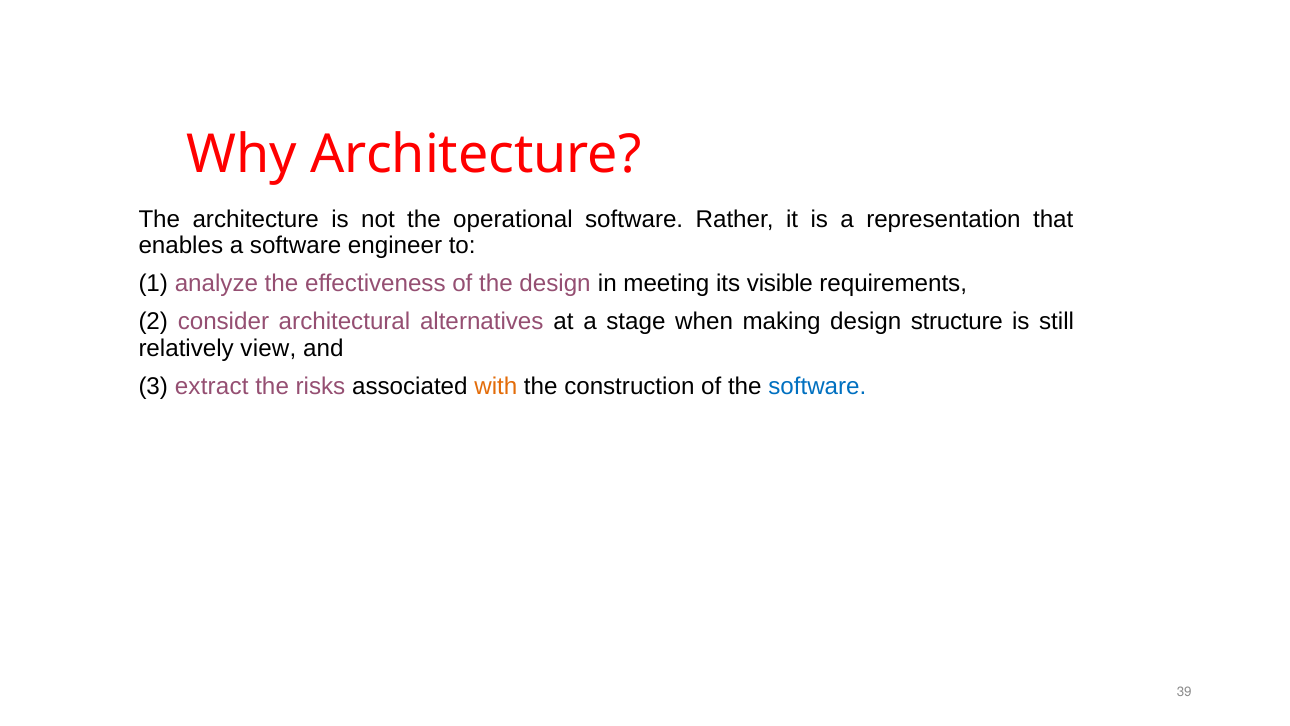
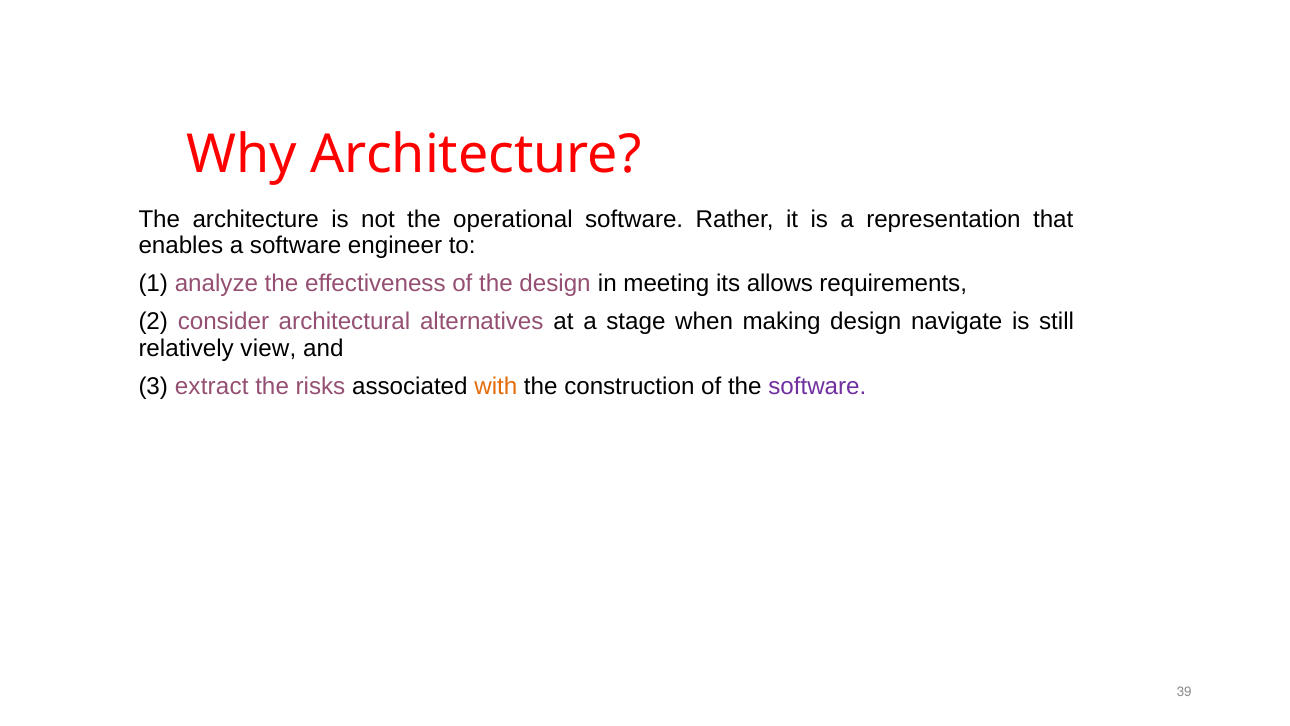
visible: visible -> allows
structure: structure -> navigate
software at (817, 386) colour: blue -> purple
